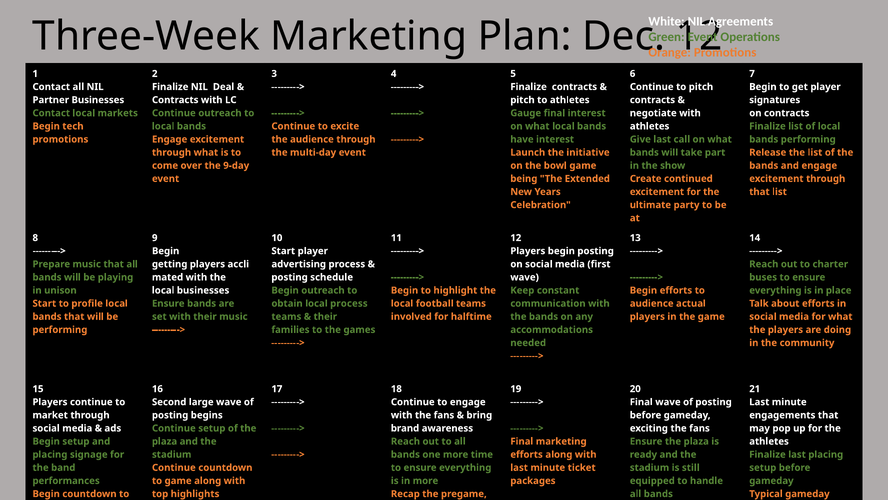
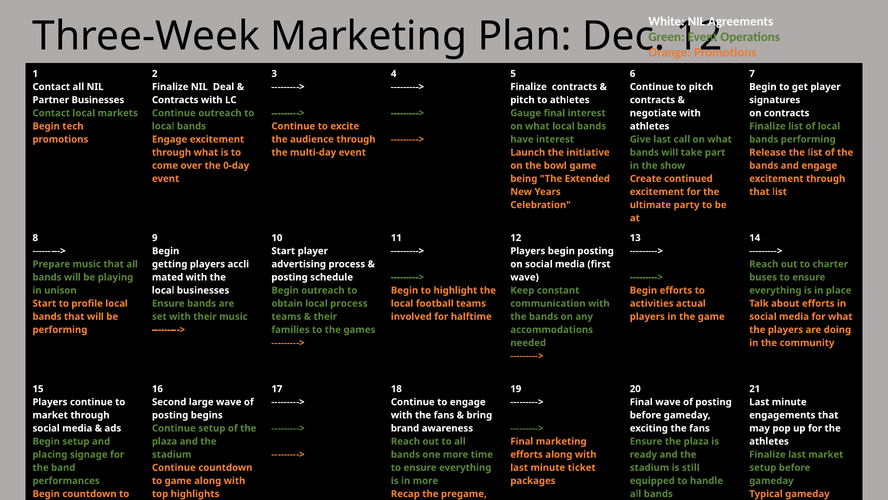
9-day: 9-day -> 0-day
audience at (652, 303): audience -> activities
last placing: placing -> market
